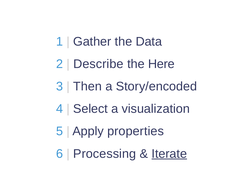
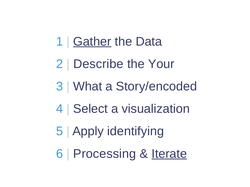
Gather underline: none -> present
Here: Here -> Your
Then: Then -> What
properties: properties -> identifying
